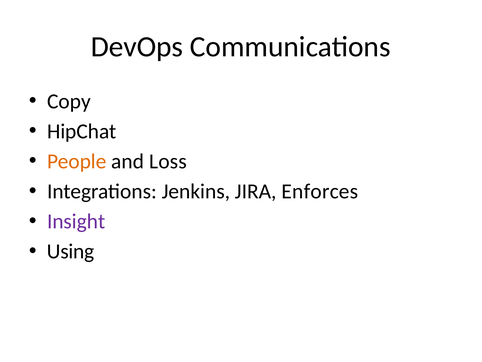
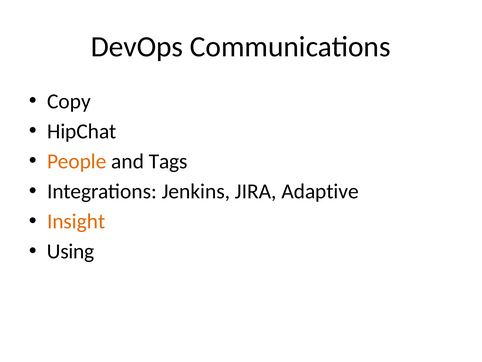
Loss: Loss -> Tags
Enforces: Enforces -> Adaptive
Insight colour: purple -> orange
